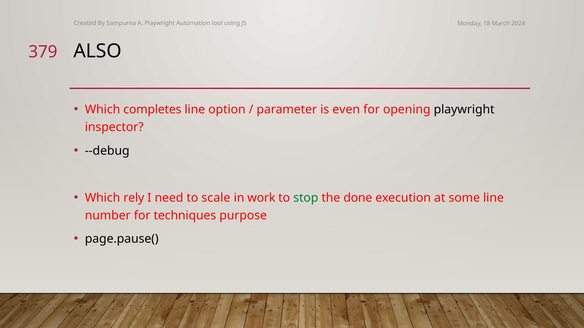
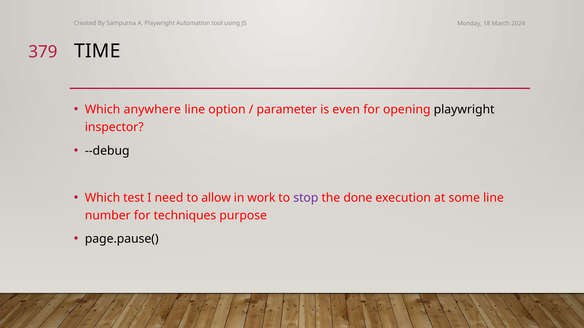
ALSO: ALSO -> TIME
completes: completes -> anywhere
rely: rely -> test
scale: scale -> allow
stop colour: green -> purple
